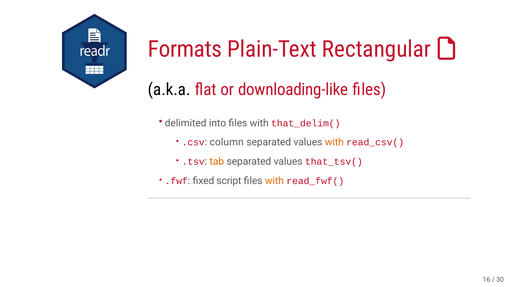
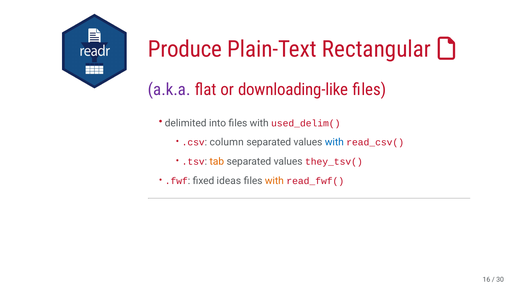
Formats: Formats -> Produce
a.k.a colour: black -> purple
that_delim(: that_delim( -> used_delim(
with at (334, 142) colour: orange -> blue
that_tsv(: that_tsv( -> they_tsv(
script: script -> ideas
